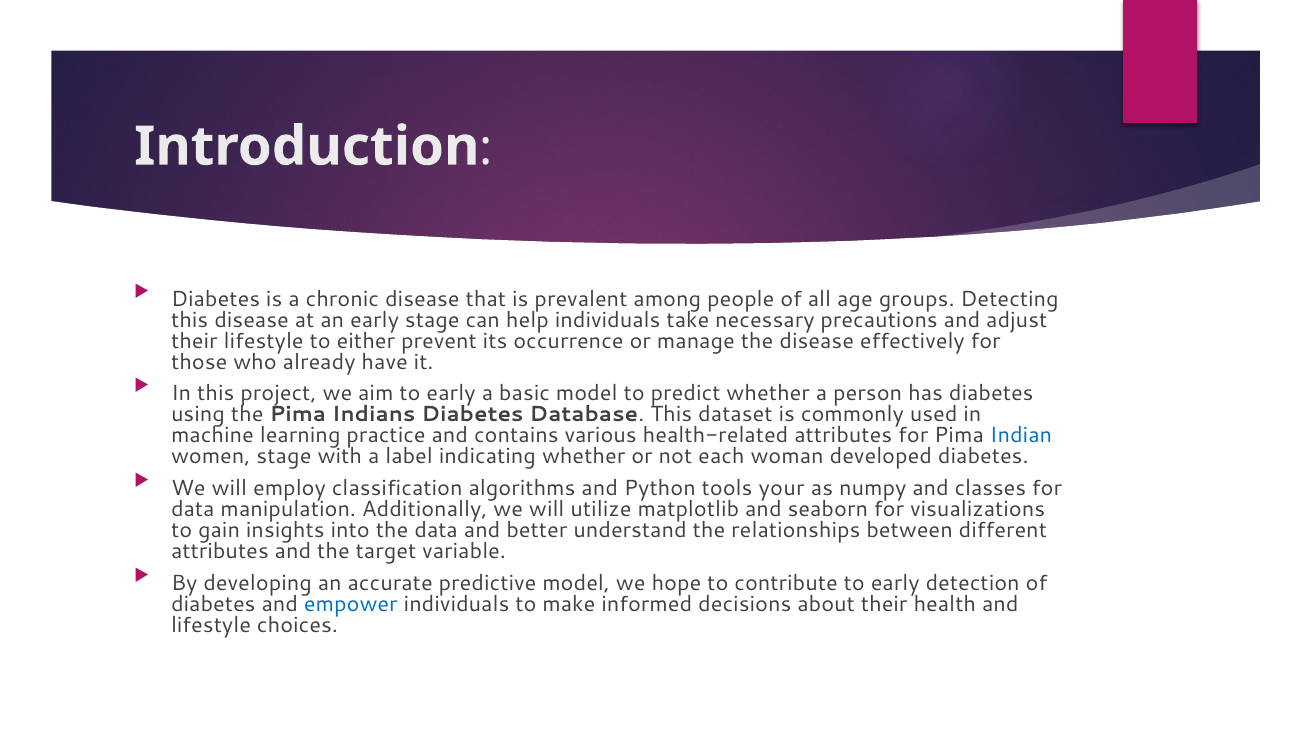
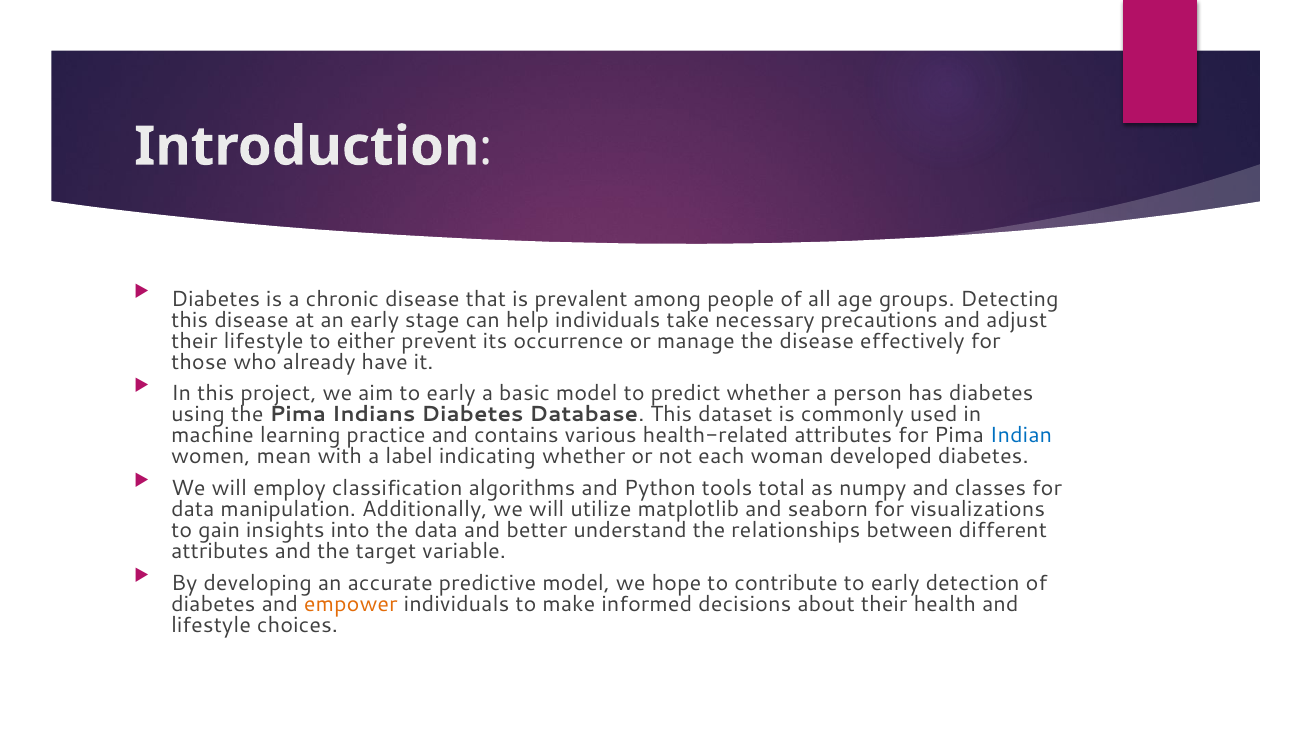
women stage: stage -> mean
your: your -> total
empower colour: blue -> orange
